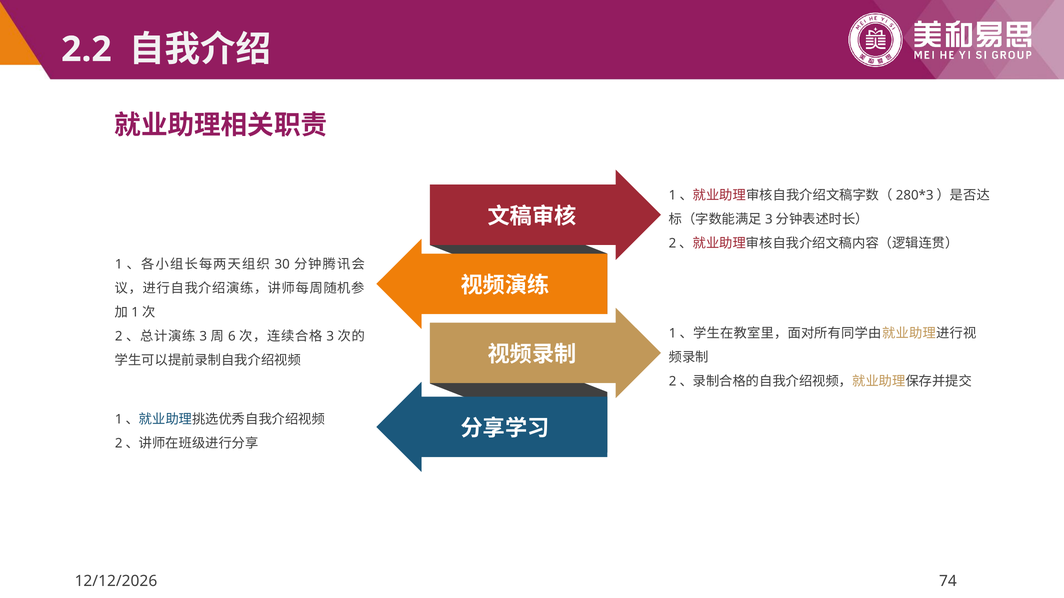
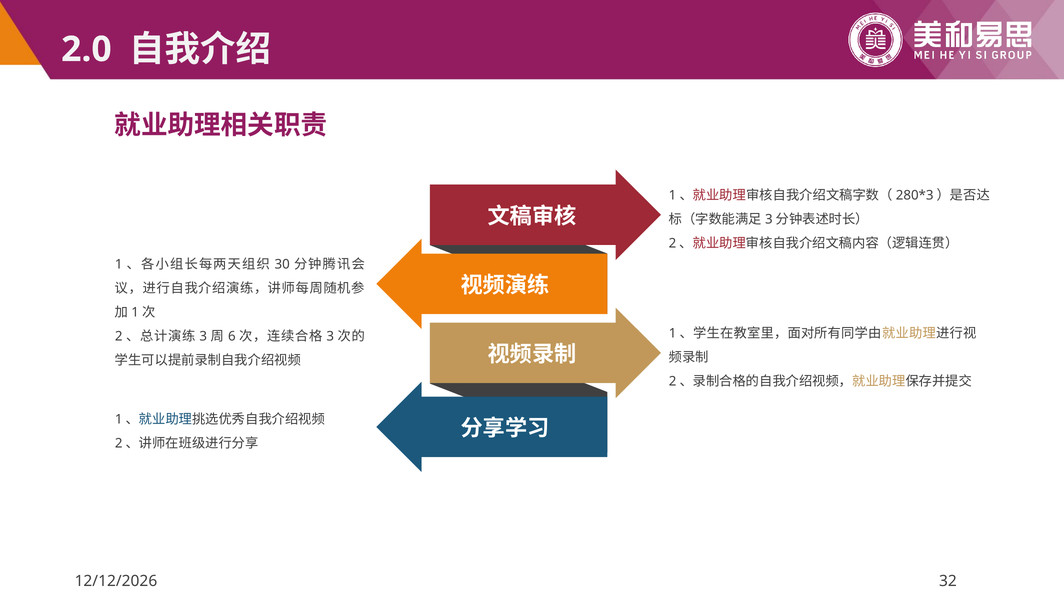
2.2: 2.2 -> 2.0
74: 74 -> 32
